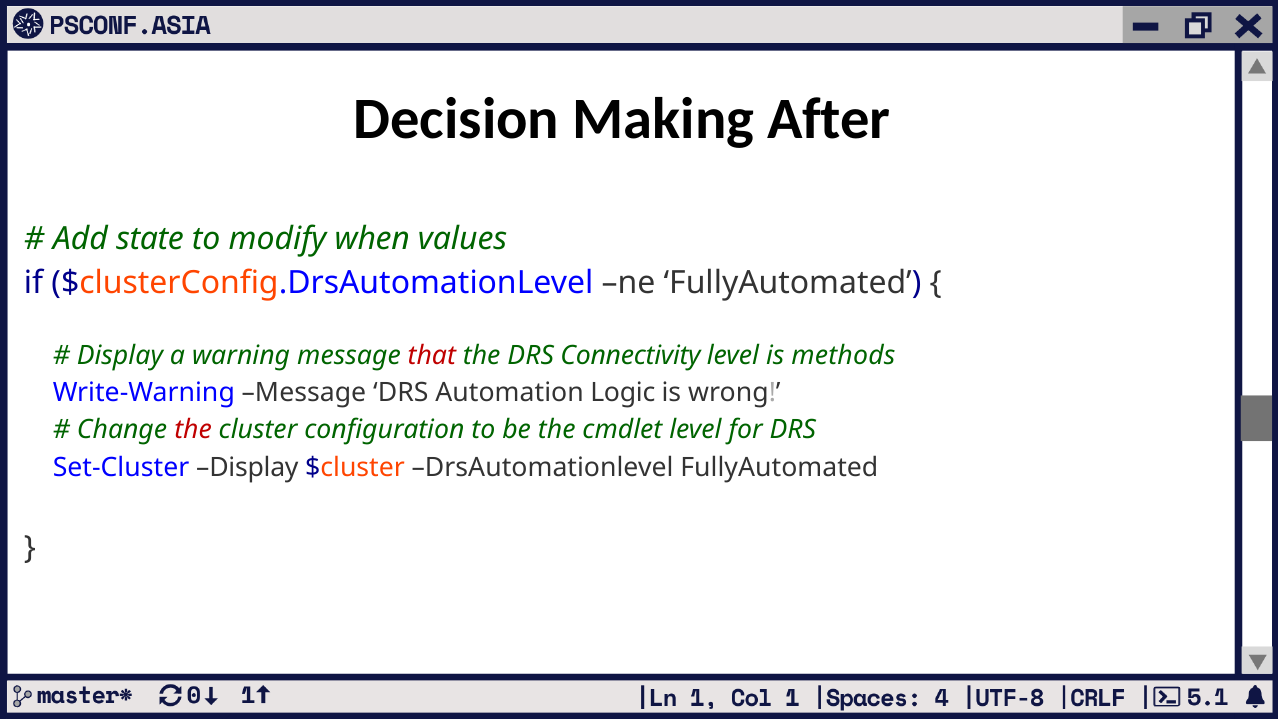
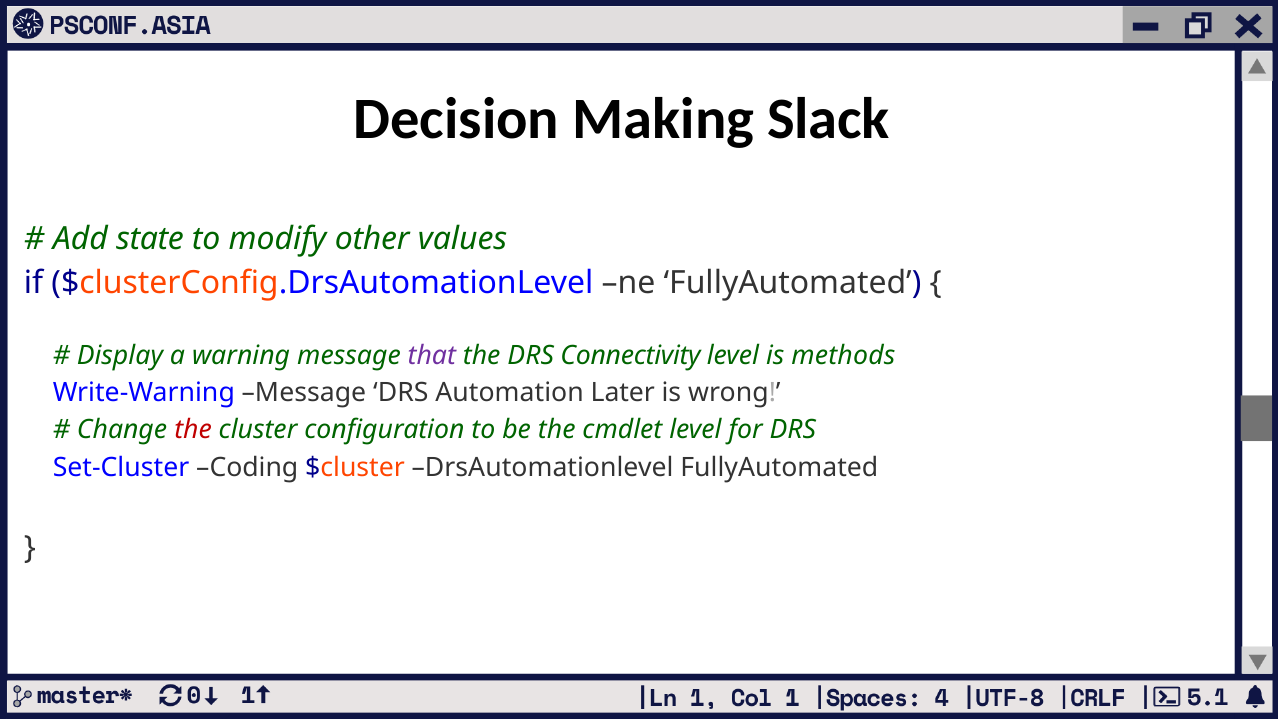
After: After -> Slack
when: when -> other
that colour: red -> purple
Logic: Logic -> Later
Set-Cluster Display: Display -> Coding
